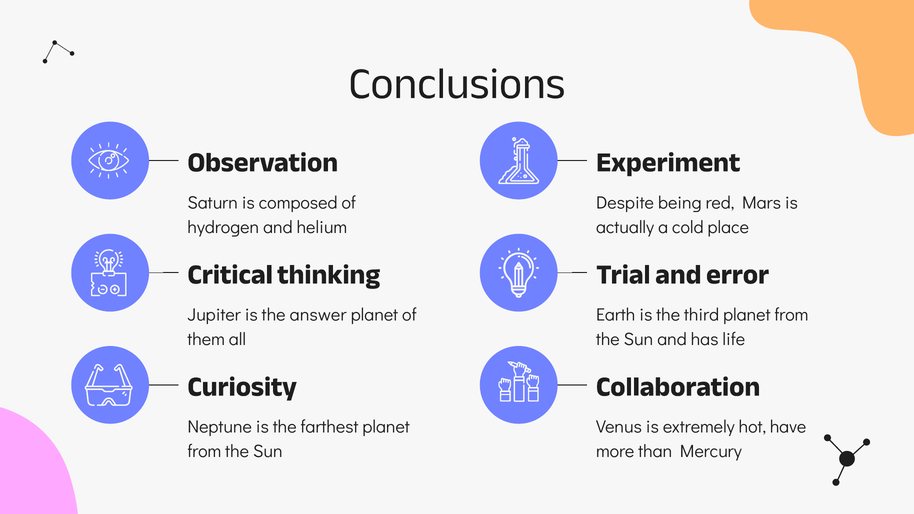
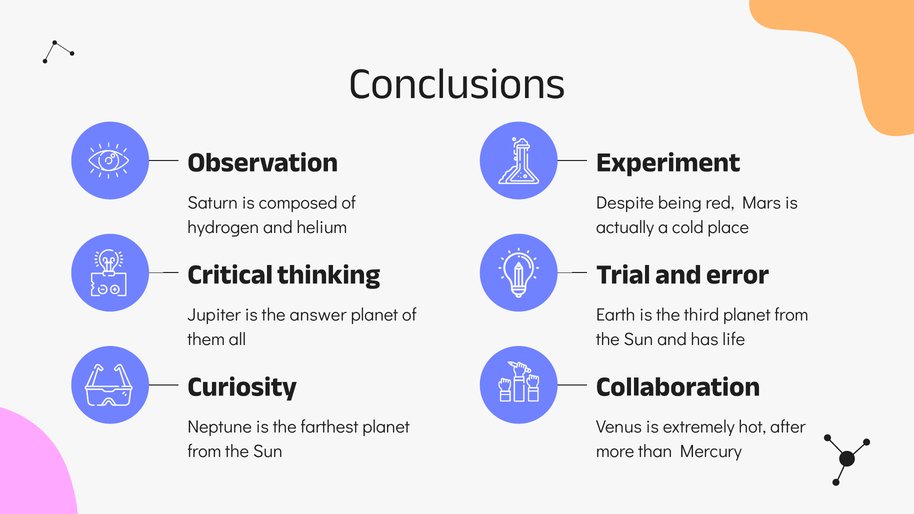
have: have -> after
